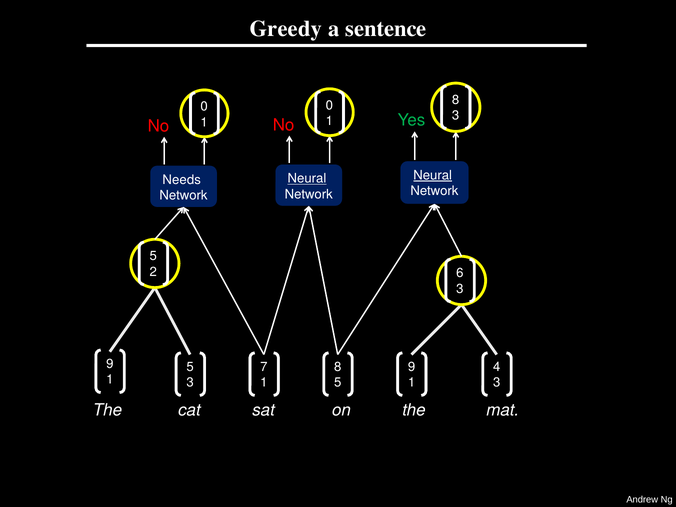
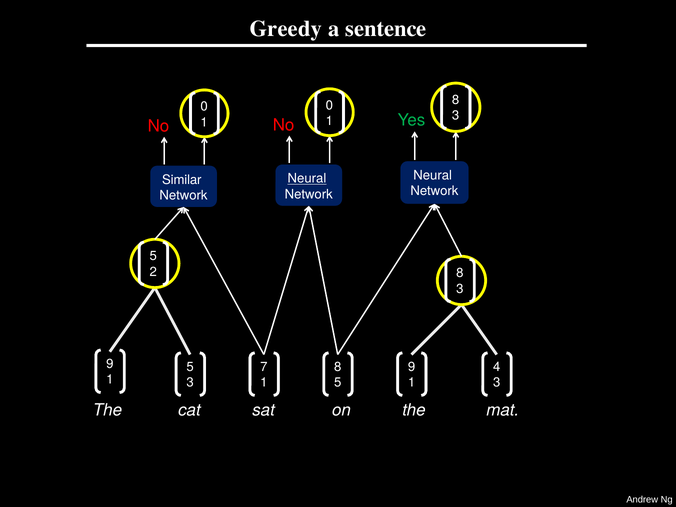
Neural at (433, 175) underline: present -> none
Needs: Needs -> Similar
2 6: 6 -> 8
